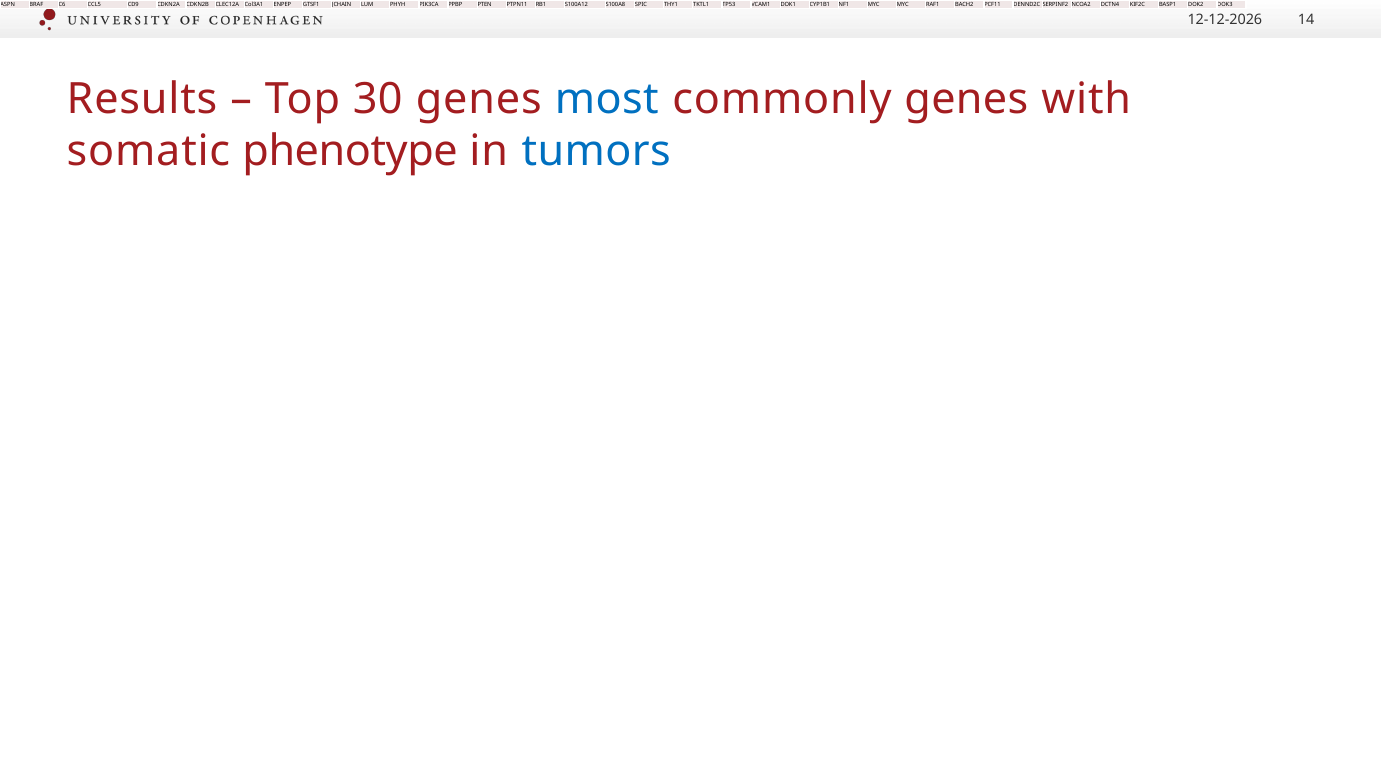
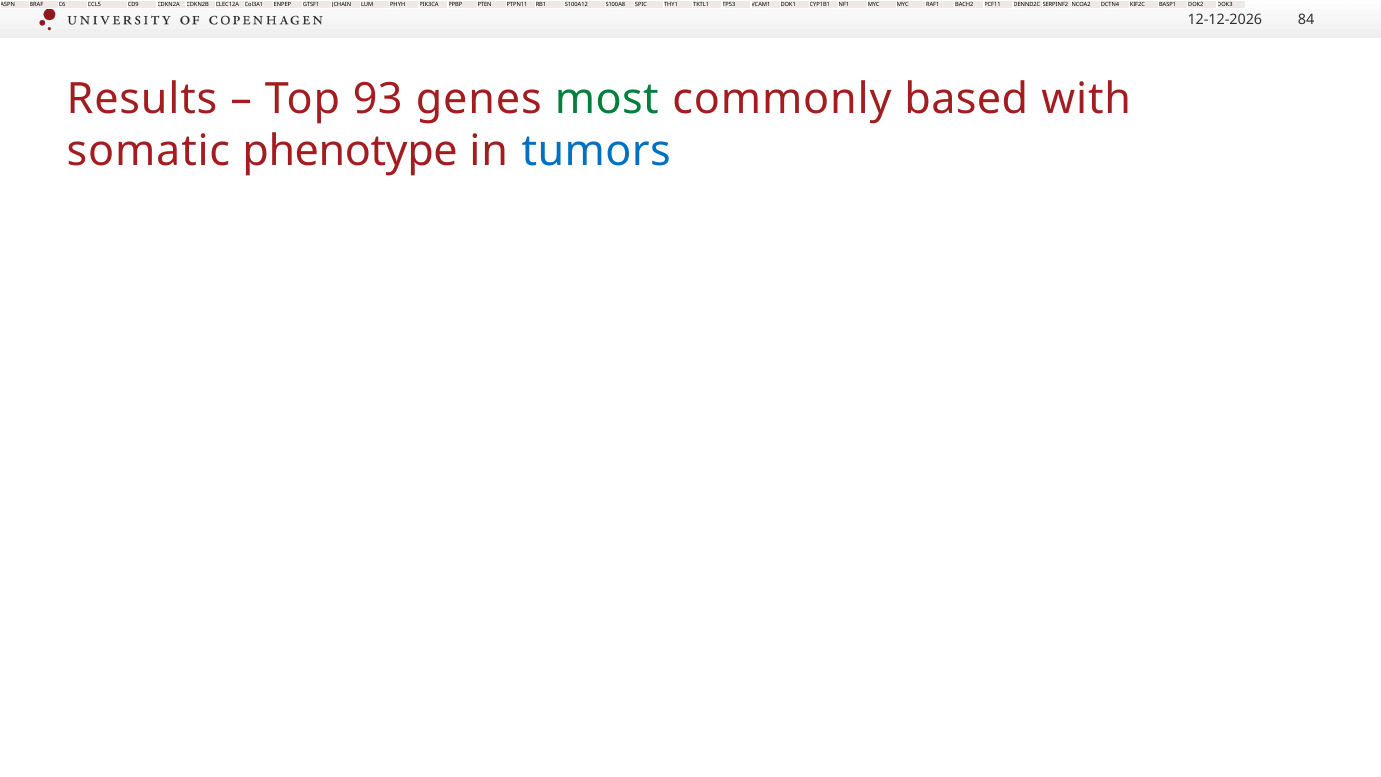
14: 14 -> 84
30: 30 -> 93
most colour: blue -> green
commonly genes: genes -> based
